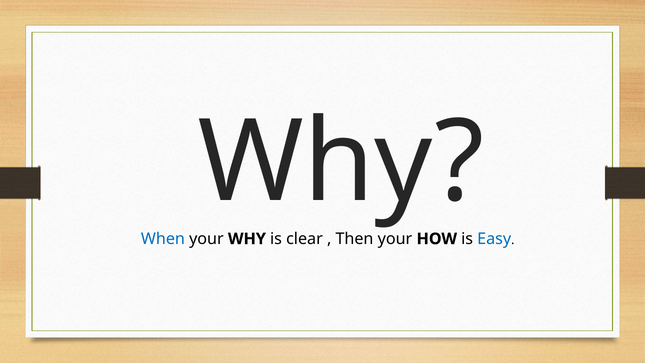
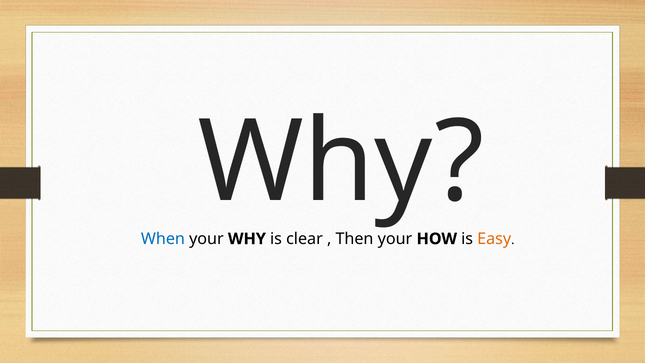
Easy colour: blue -> orange
